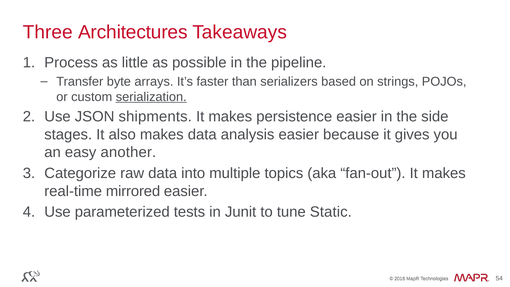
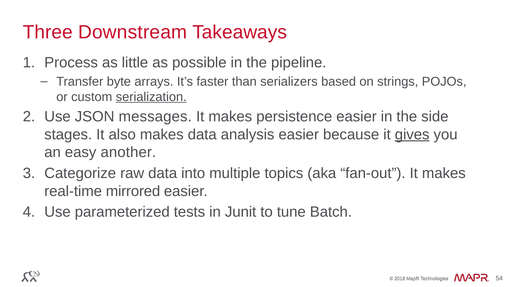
Architectures: Architectures -> Downstream
shipments: shipments -> messages
gives underline: none -> present
Static: Static -> Batch
